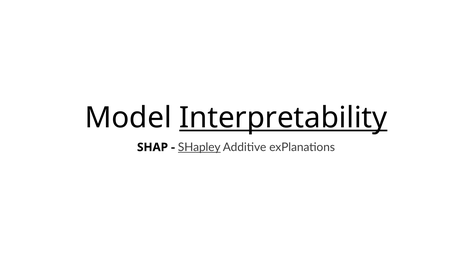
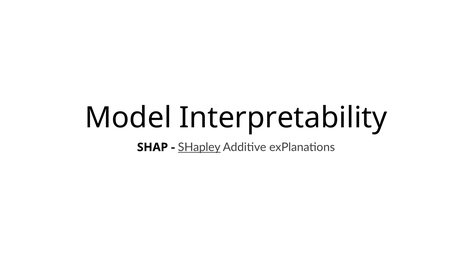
Interpretability underline: present -> none
